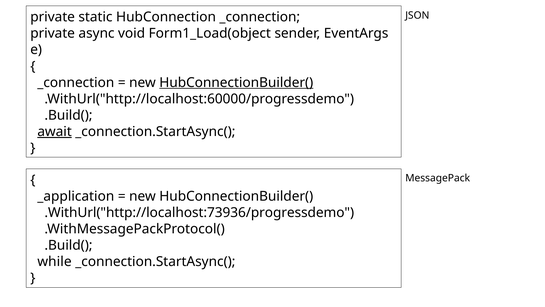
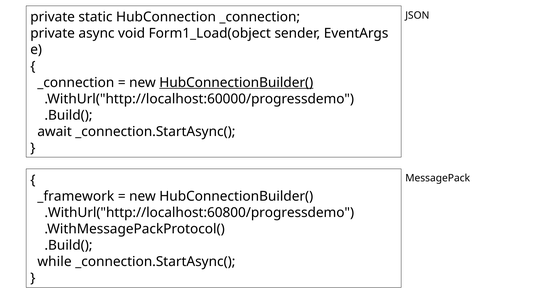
await underline: present -> none
_application: _application -> _framework
.WithUrl("http://localhost:73936/progressdemo: .WithUrl("http://localhost:73936/progressdemo -> .WithUrl("http://localhost:60800/progressdemo
